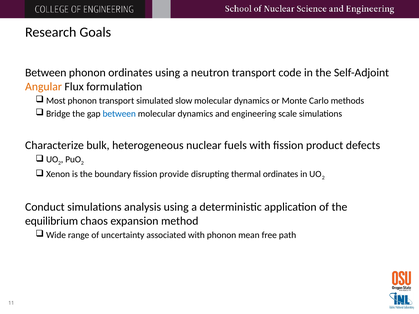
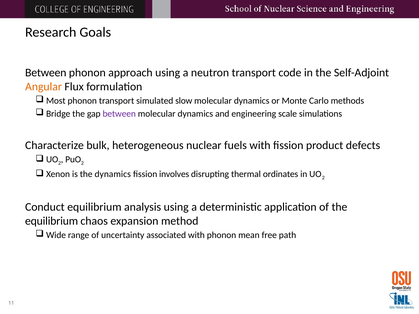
phonon ordinates: ordinates -> approach
between at (119, 114) colour: blue -> purple
the boundary: boundary -> dynamics
provide: provide -> involves
Conduct simulations: simulations -> equilibrium
